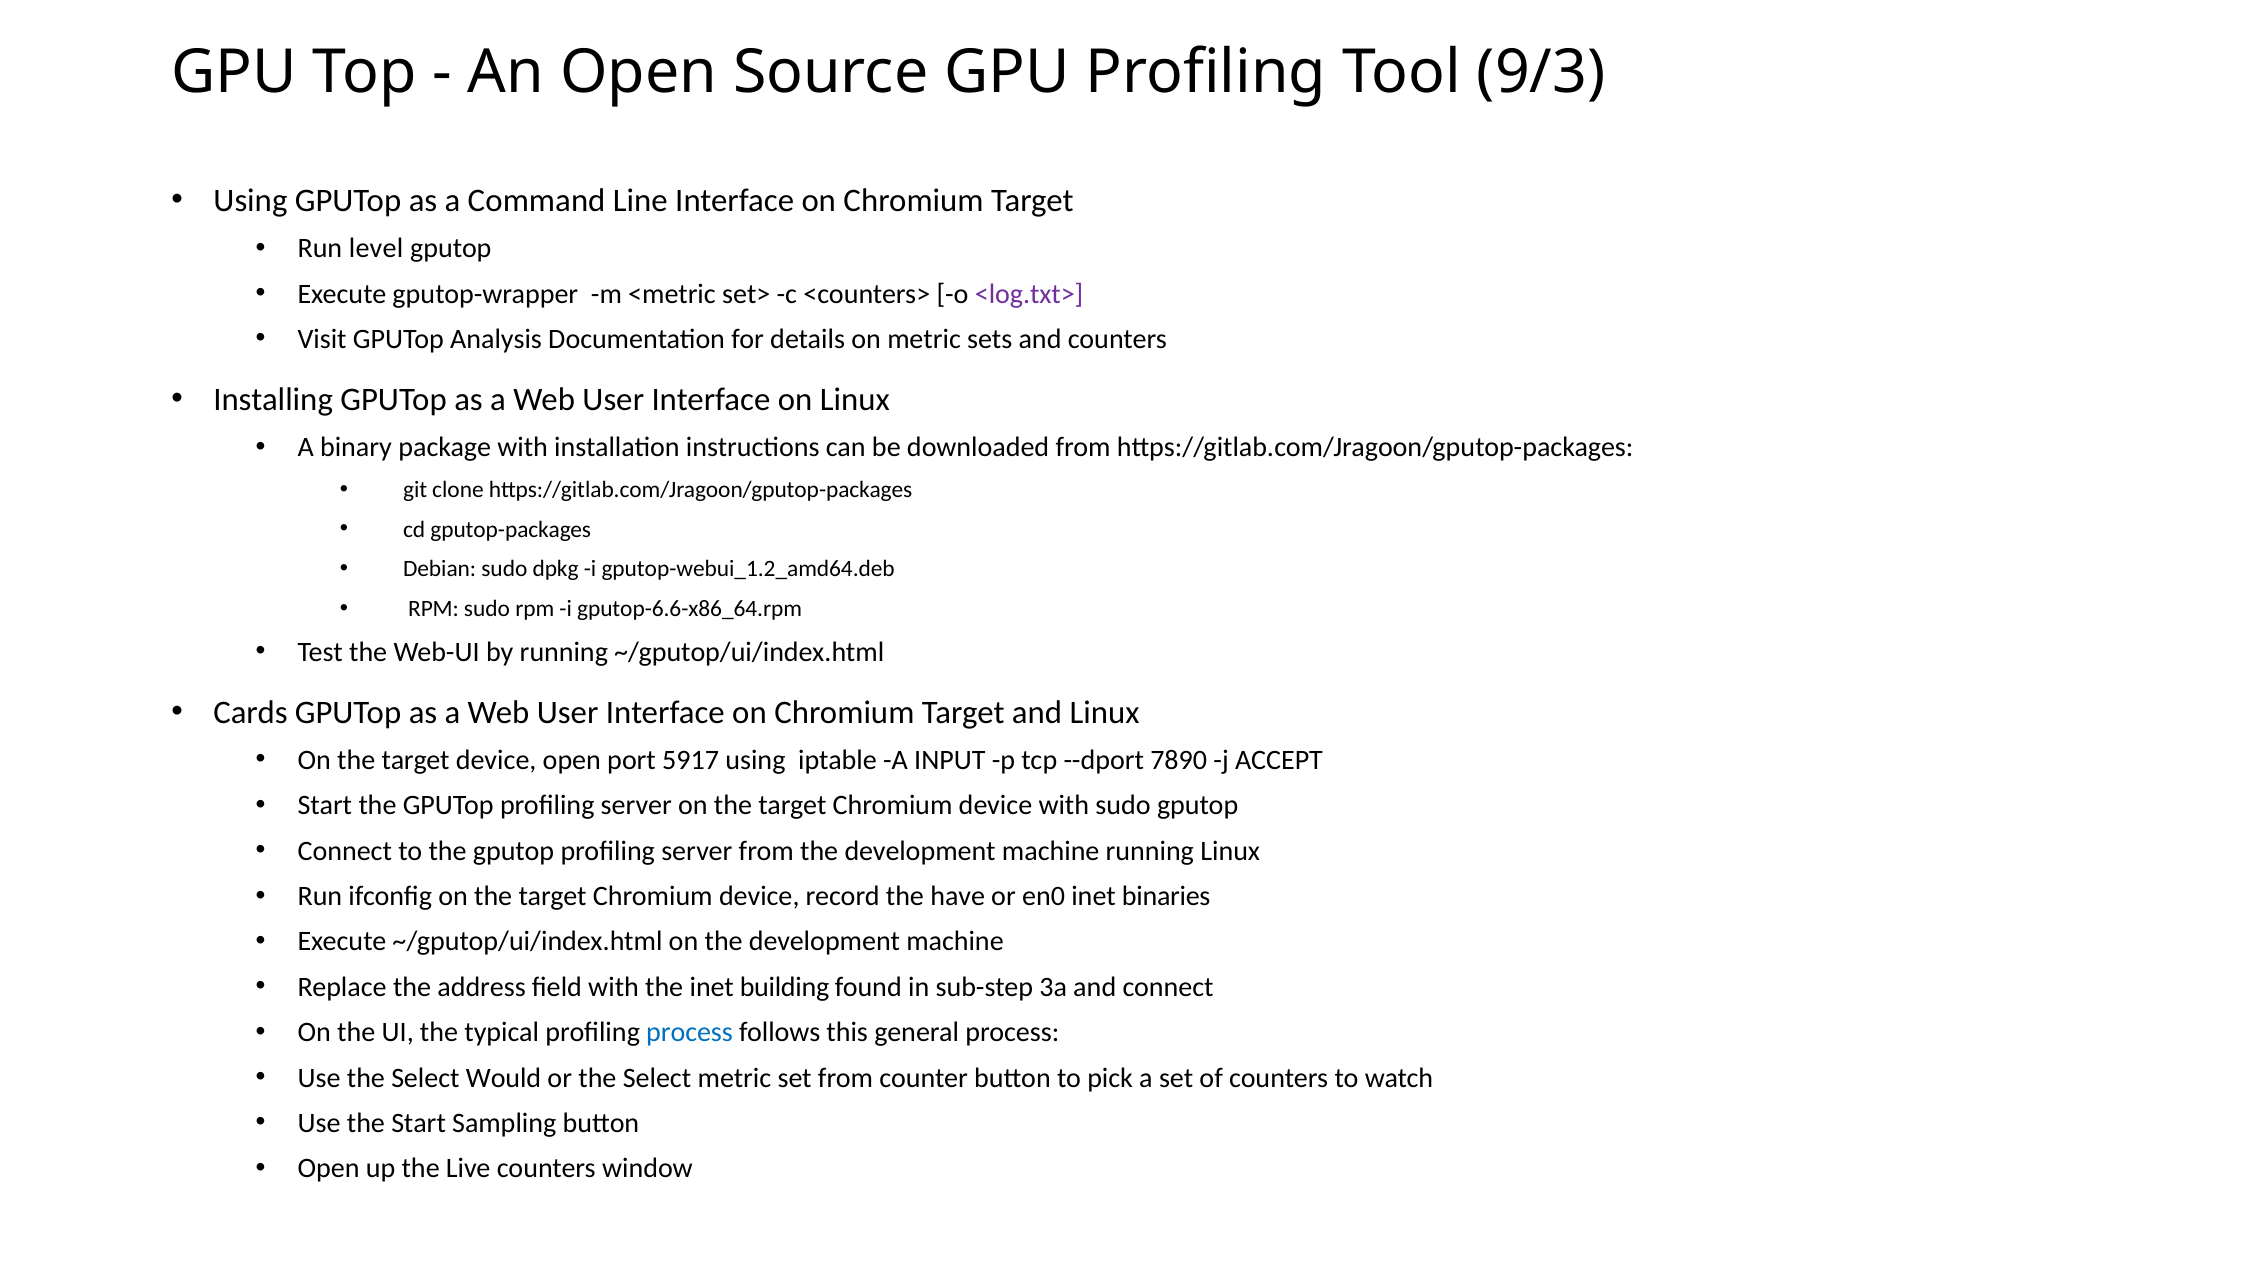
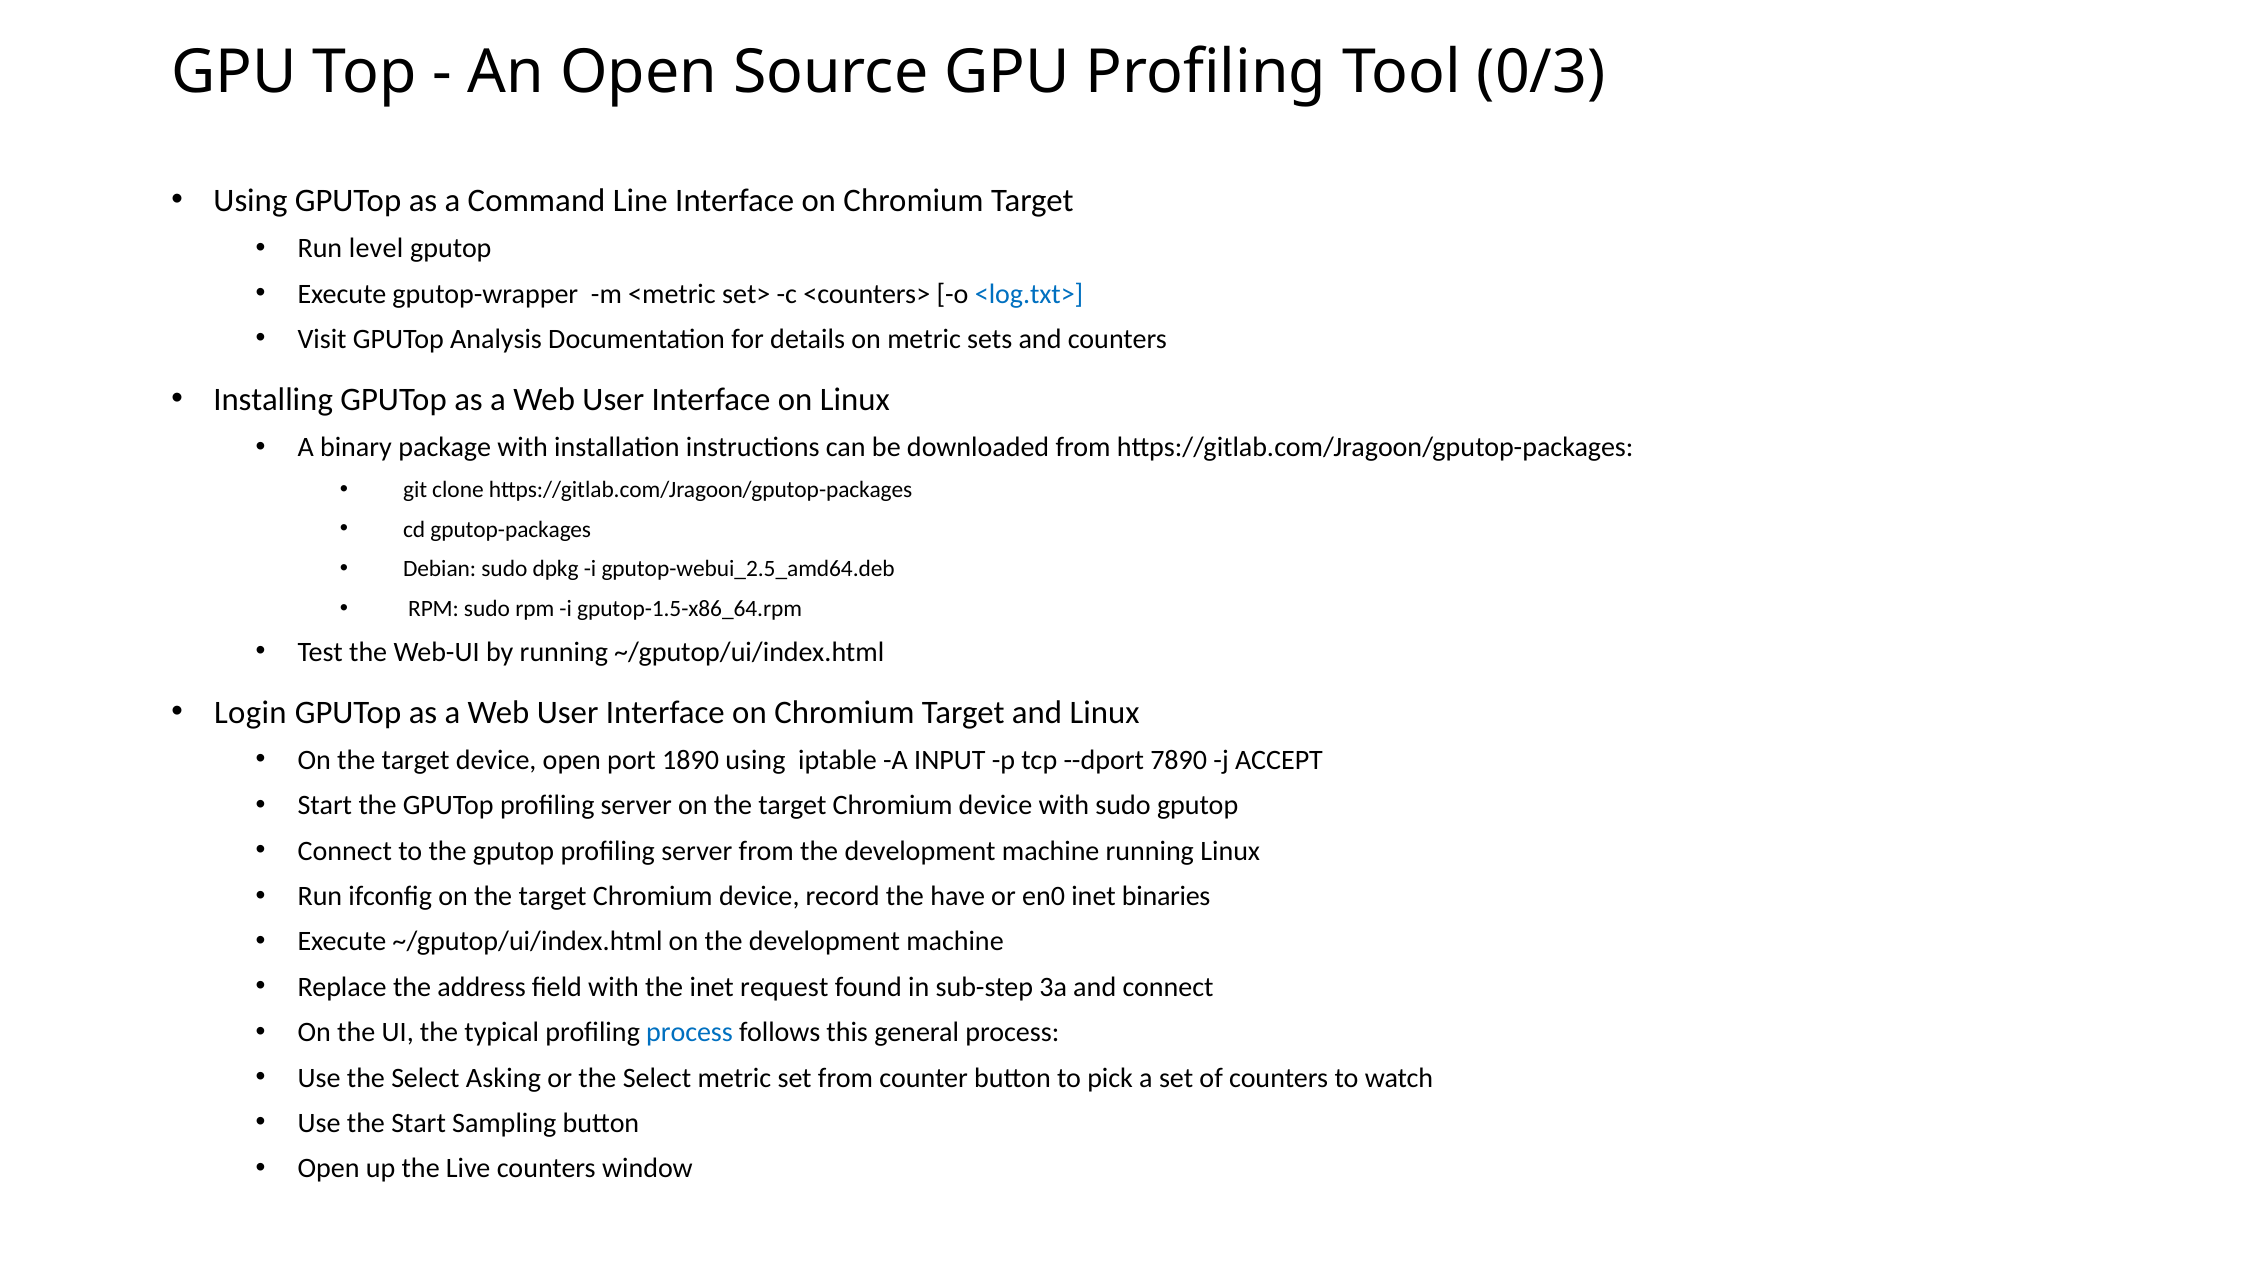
9/3: 9/3 -> 0/3
<log.txt> colour: purple -> blue
gputop-webui_1.2_amd64.deb: gputop-webui_1.2_amd64.deb -> gputop-webui_2.5_amd64.deb
gputop-6.6-x86_64.rpm: gputop-6.6-x86_64.rpm -> gputop-1.5-x86_64.rpm
Cards: Cards -> Login
5917: 5917 -> 1890
building: building -> request
Would: Would -> Asking
